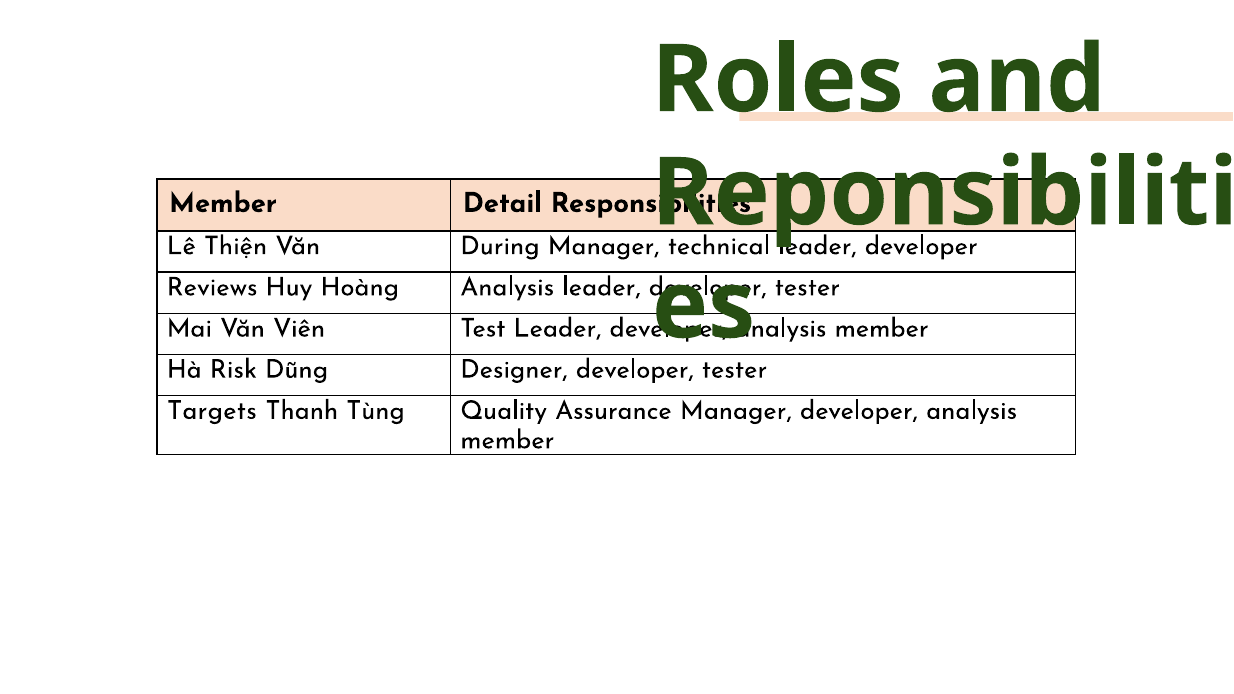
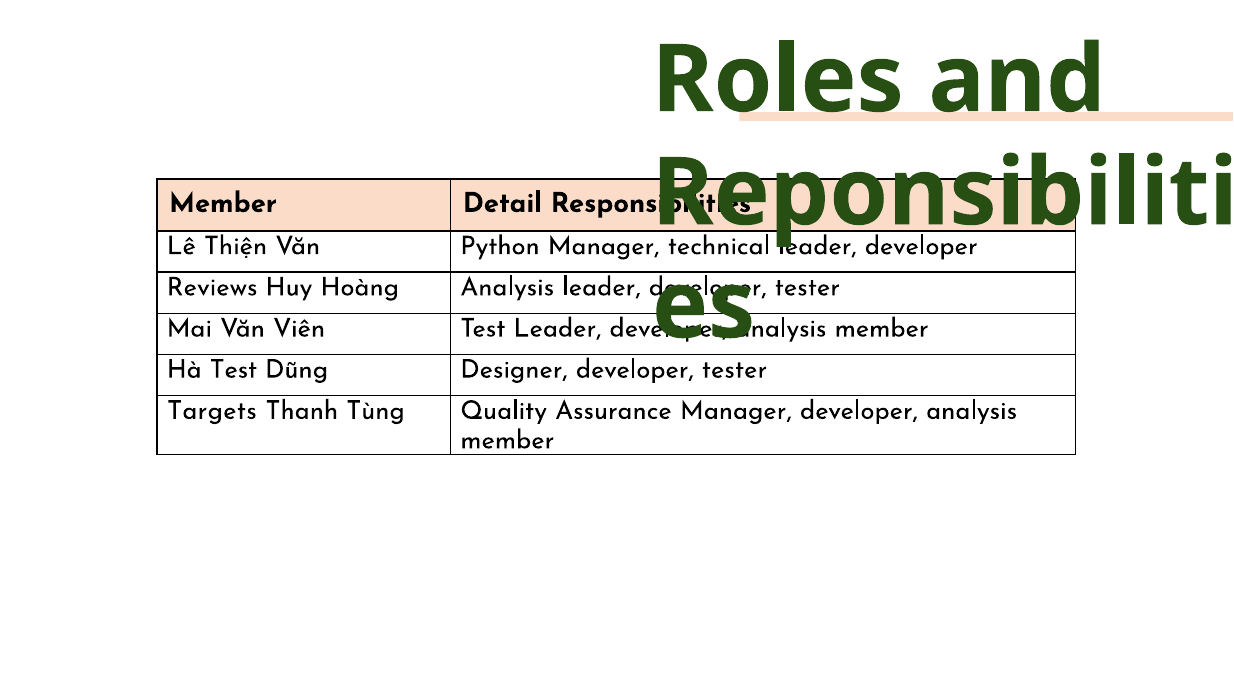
During: During -> Python
Hà Risk: Risk -> Test
